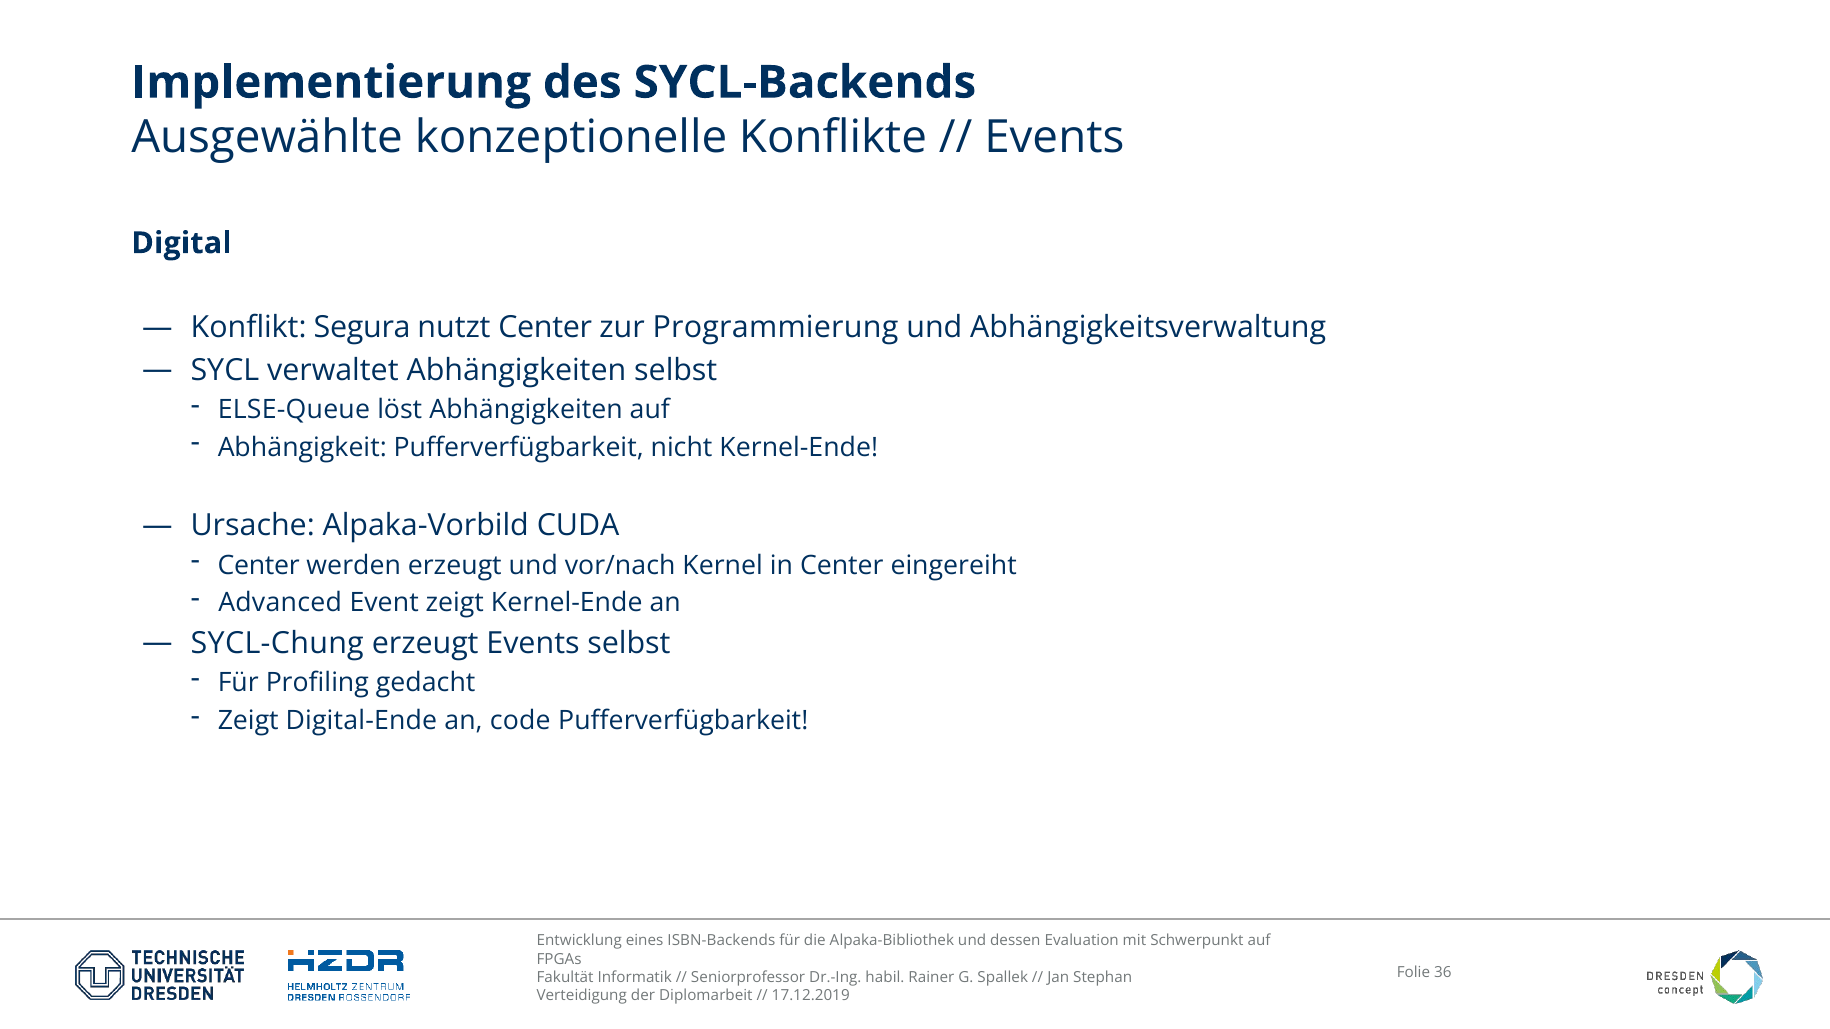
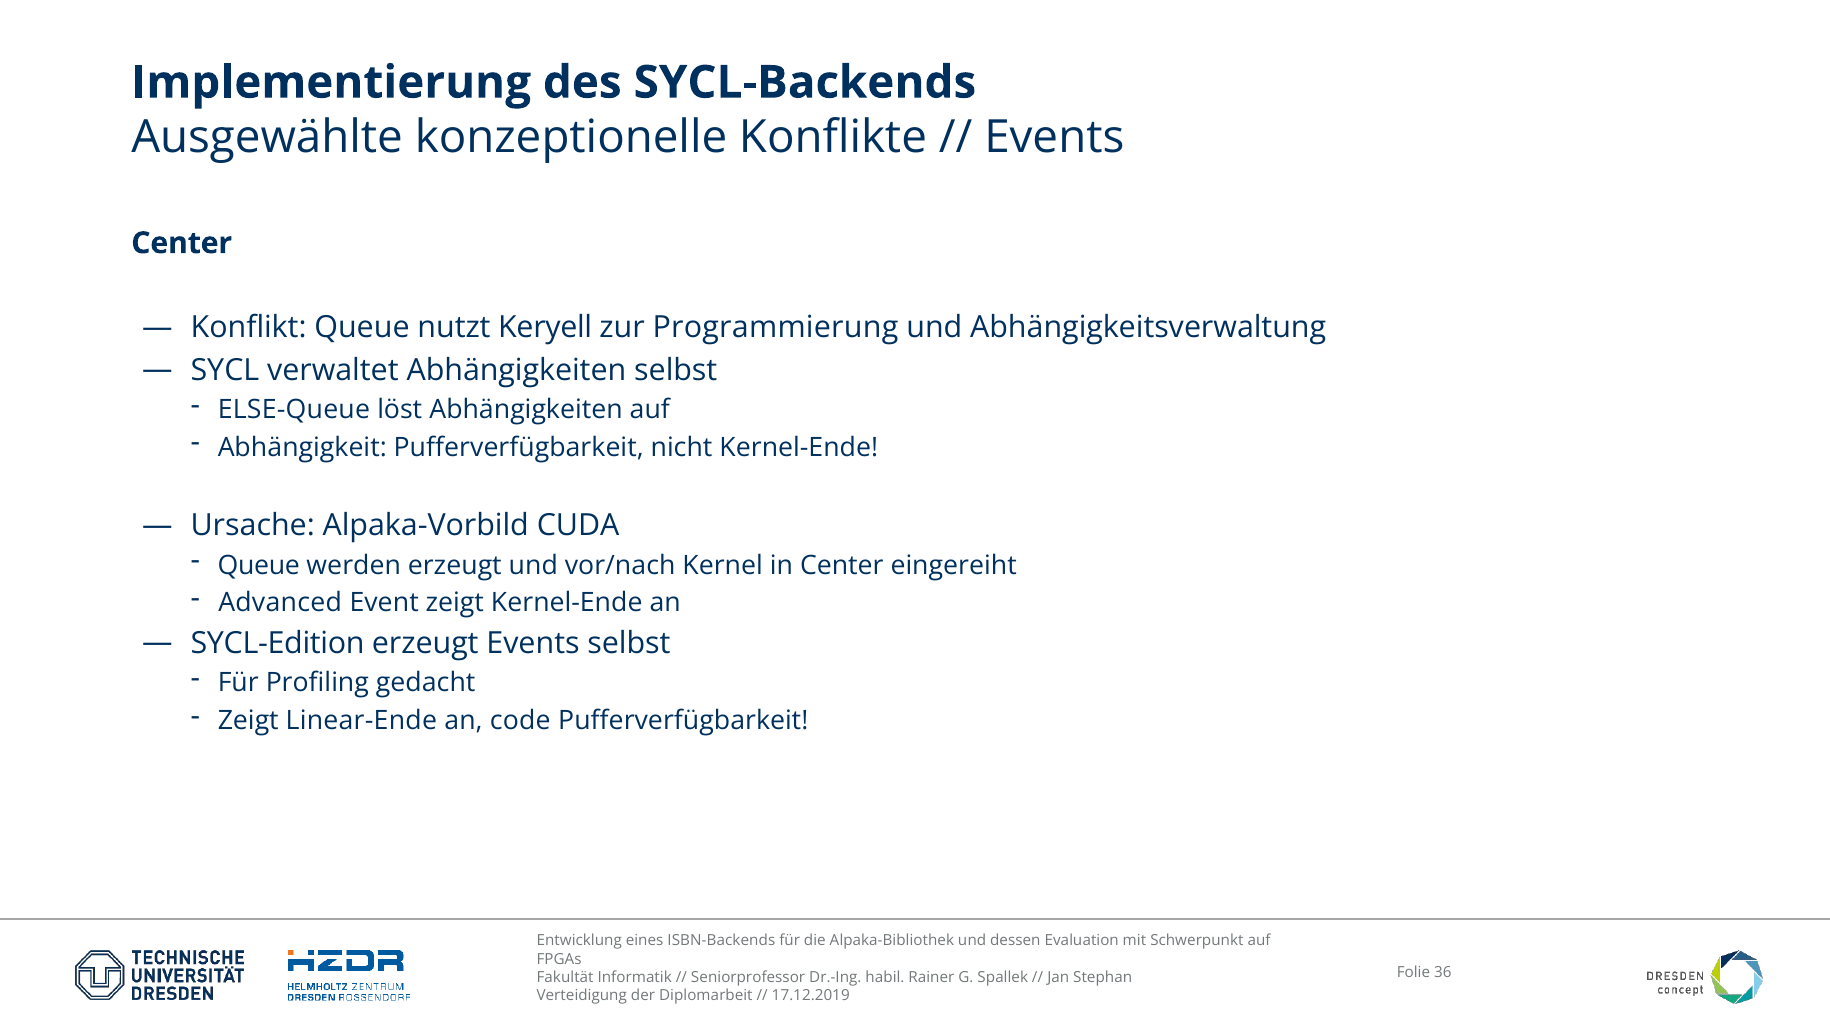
Digital at (181, 243): Digital -> Center
Konflikt Segura: Segura -> Queue
nutzt Center: Center -> Keryell
Center at (259, 566): Center -> Queue
SYCL-Chung: SYCL-Chung -> SYCL-Edition
Digital-Ende: Digital-Ende -> Linear-Ende
